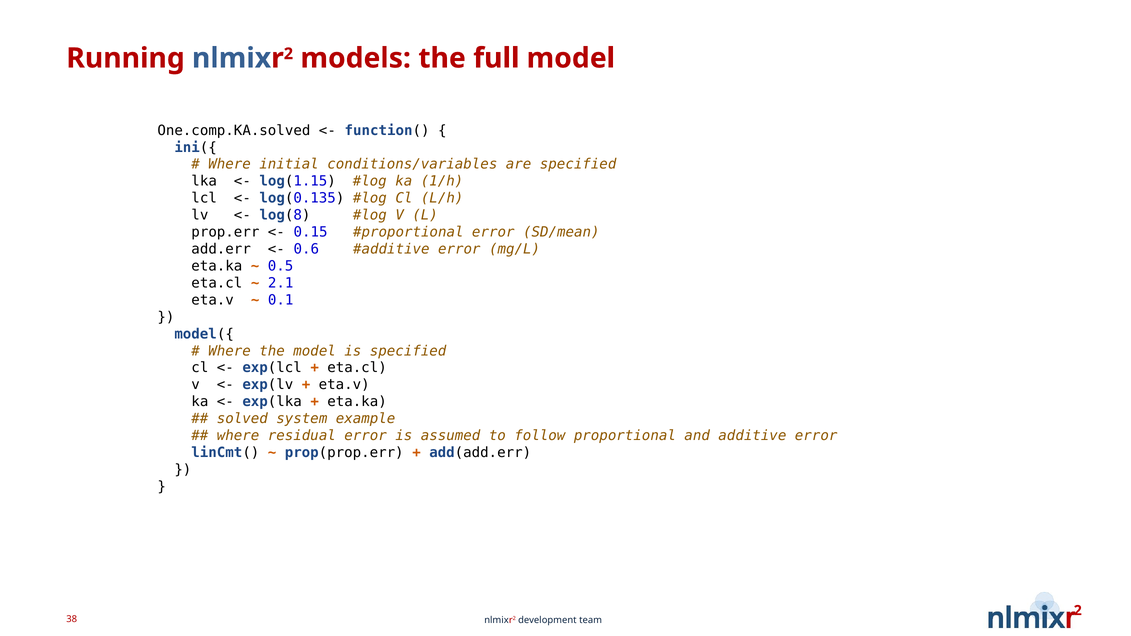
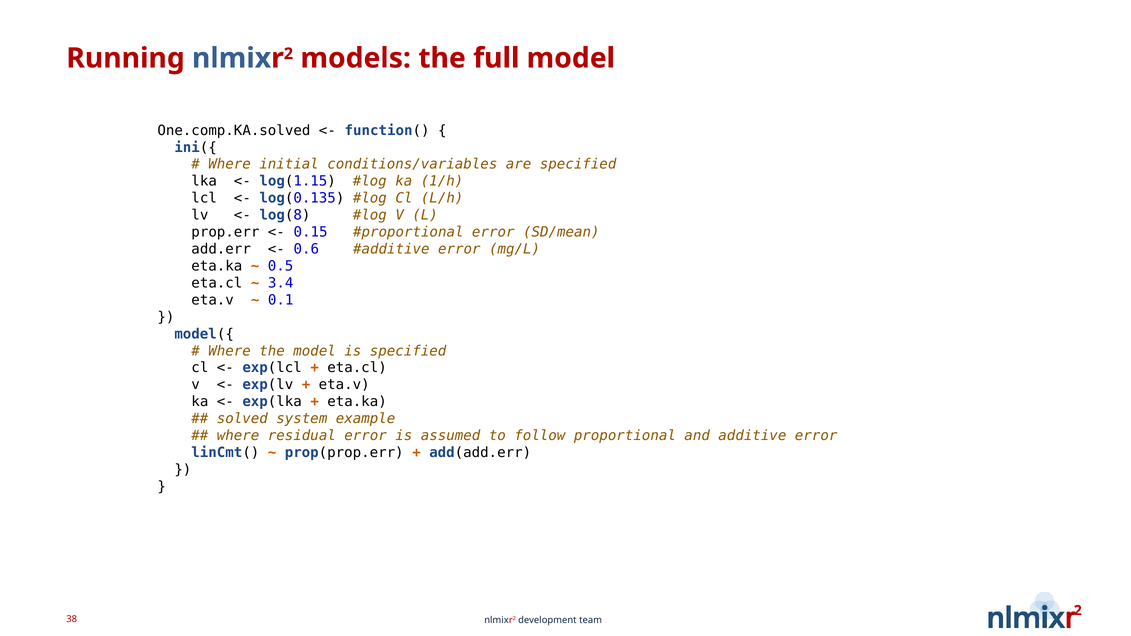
2.1: 2.1 -> 3.4
